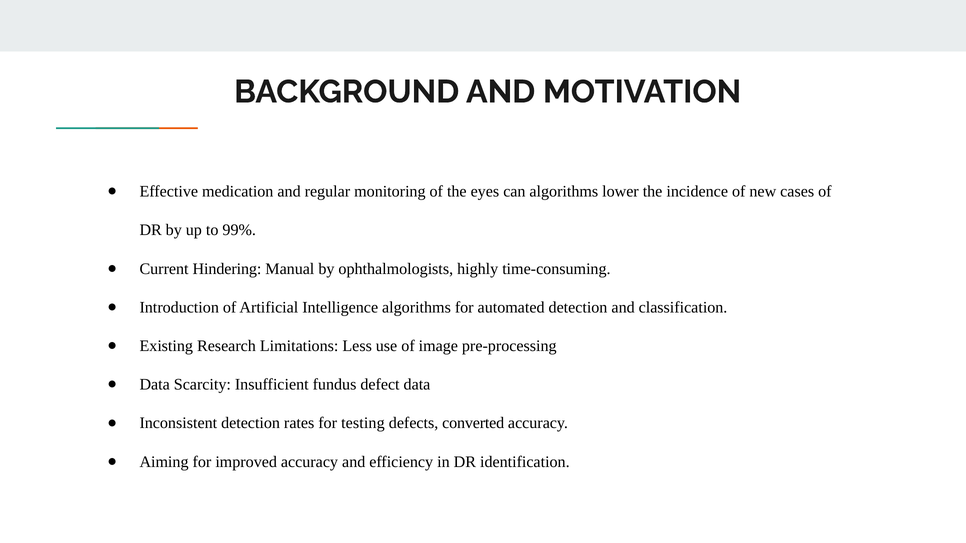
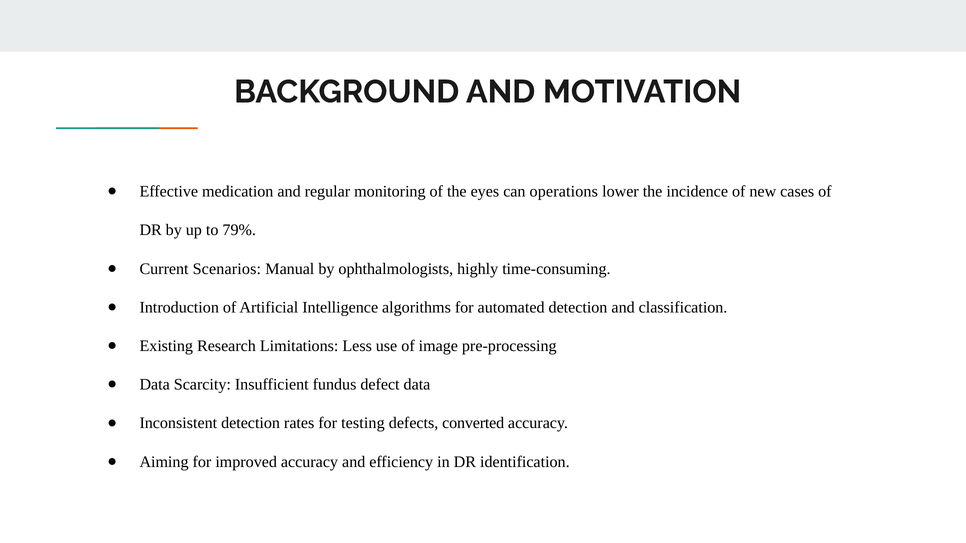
can algorithms: algorithms -> operations
99%: 99% -> 79%
Hindering: Hindering -> Scenarios
